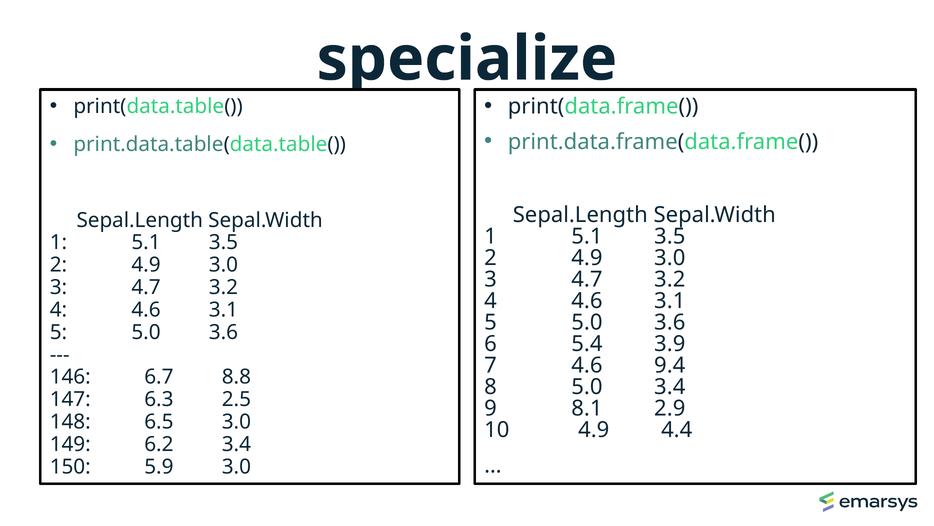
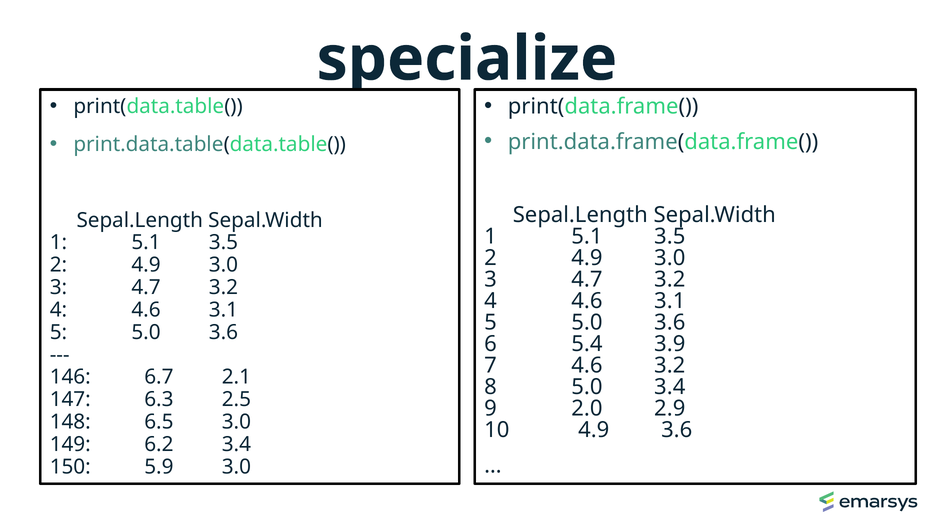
4.6 9.4: 9.4 -> 3.2
8.8: 8.8 -> 2.1
8.1: 8.1 -> 2.0
4.9 4.4: 4.4 -> 3.6
